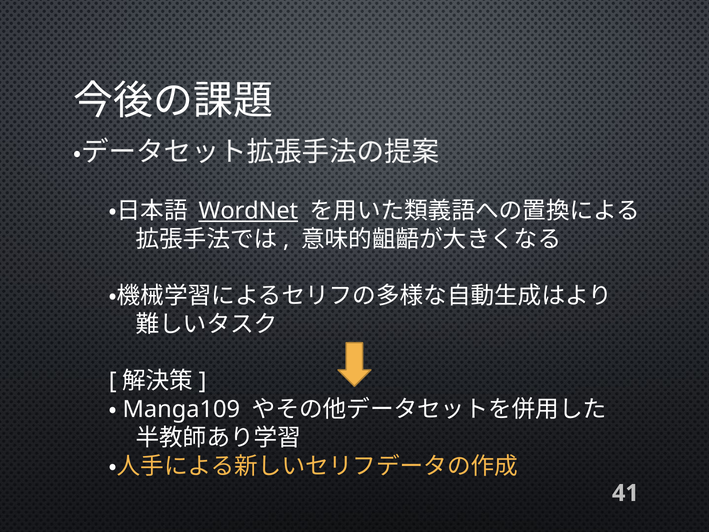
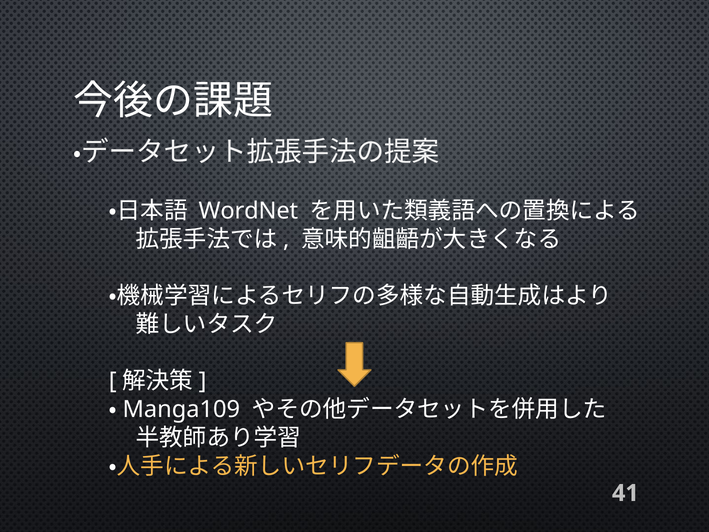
WordNet underline: present -> none
